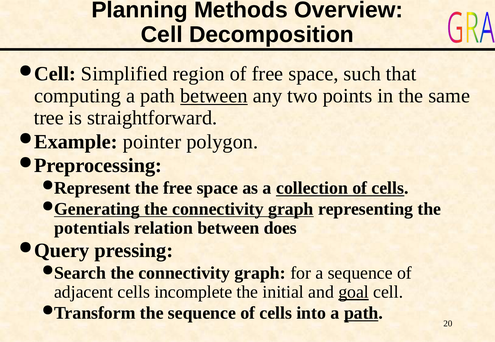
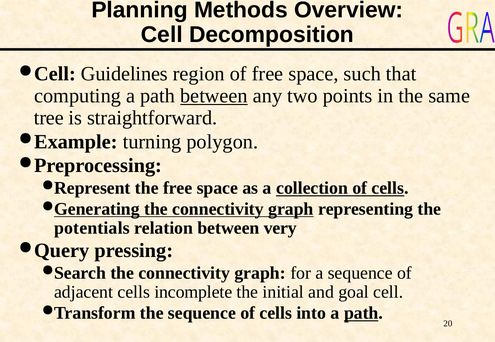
Simplified: Simplified -> Guidelines
pointer: pointer -> turning
does: does -> very
goal underline: present -> none
